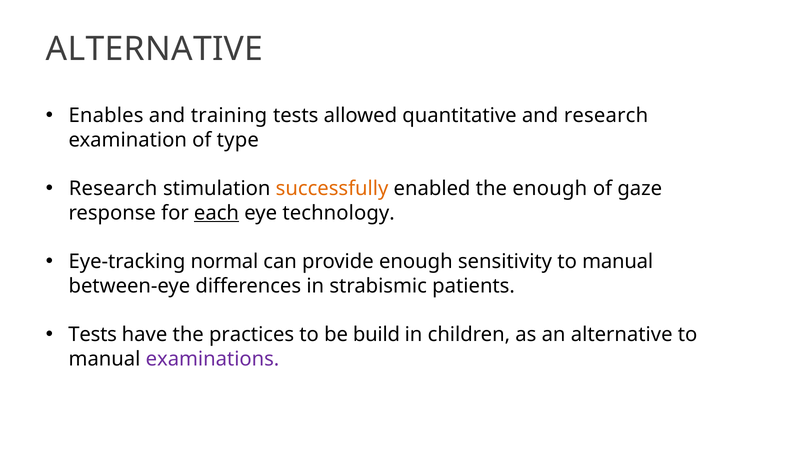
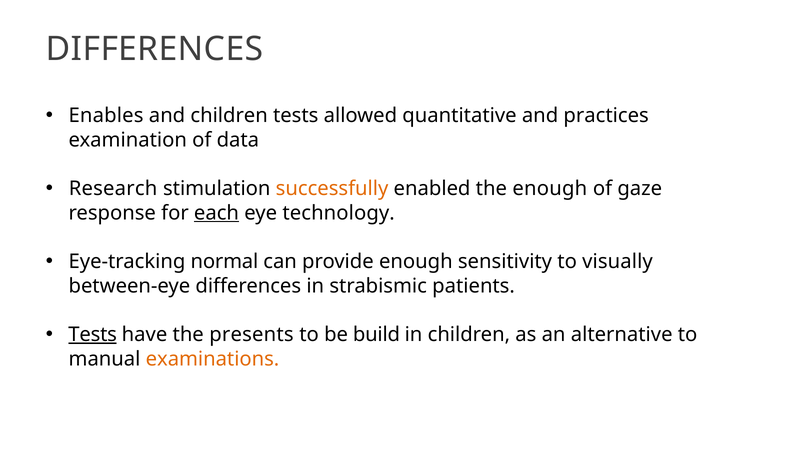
ALTERNATIVE at (155, 49): ALTERNATIVE -> DIFFERENCES
and training: training -> children
and research: research -> practices
type: type -> data
sensitivity to manual: manual -> visually
Tests at (93, 334) underline: none -> present
practices: practices -> presents
examinations colour: purple -> orange
